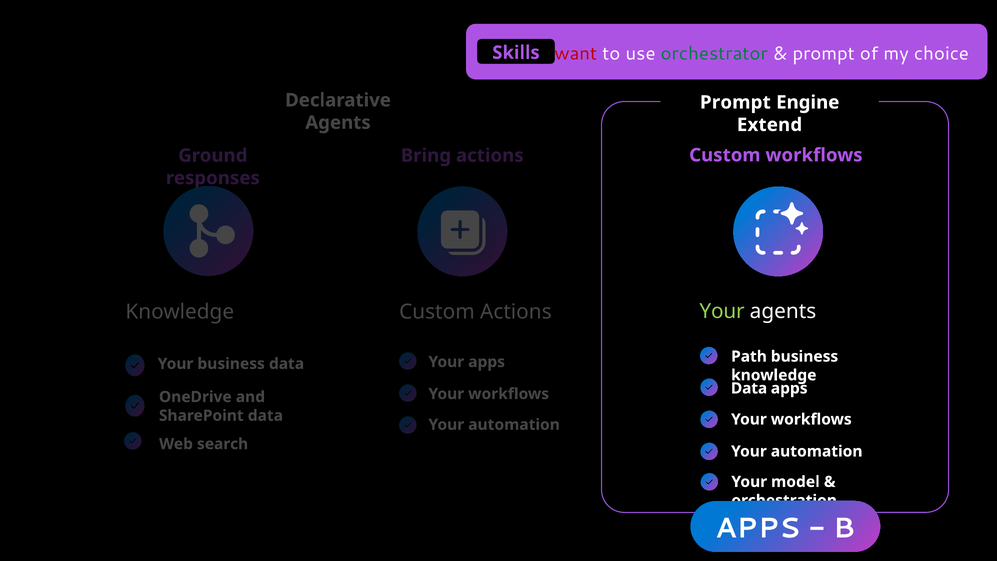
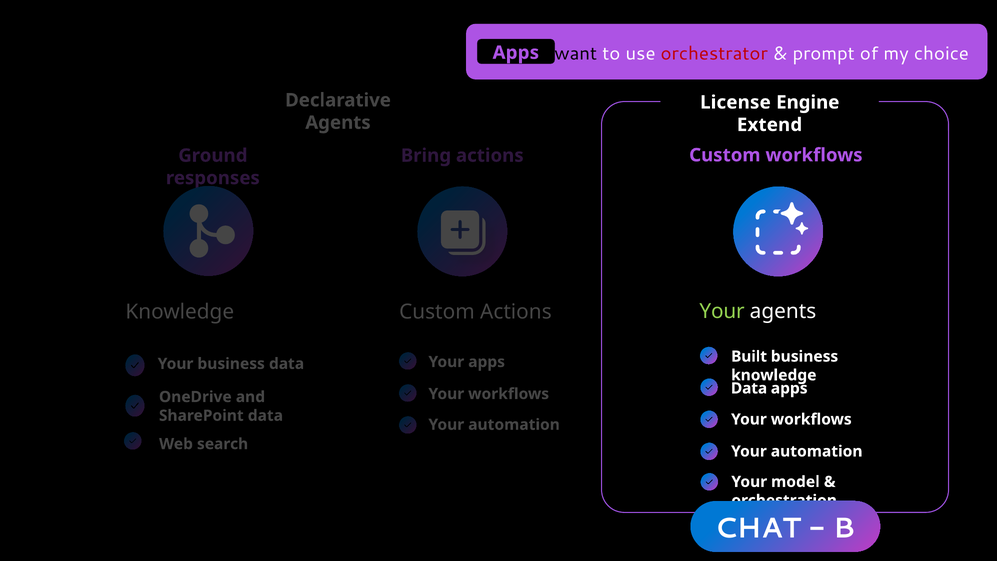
want colour: red -> black
orchestrator colour: green -> red
Skills at (516, 53): Skills -> Apps
Prompt at (735, 102): Prompt -> License
Path: Path -> Built
APPS at (758, 528): APPS -> CHAT
